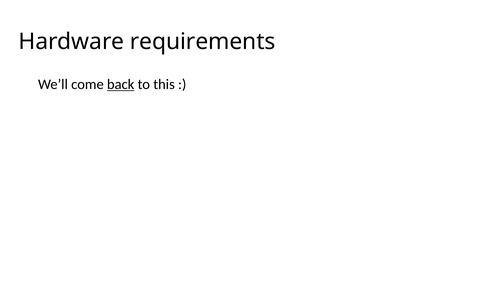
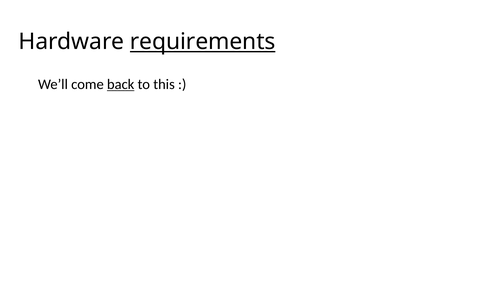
requirements underline: none -> present
